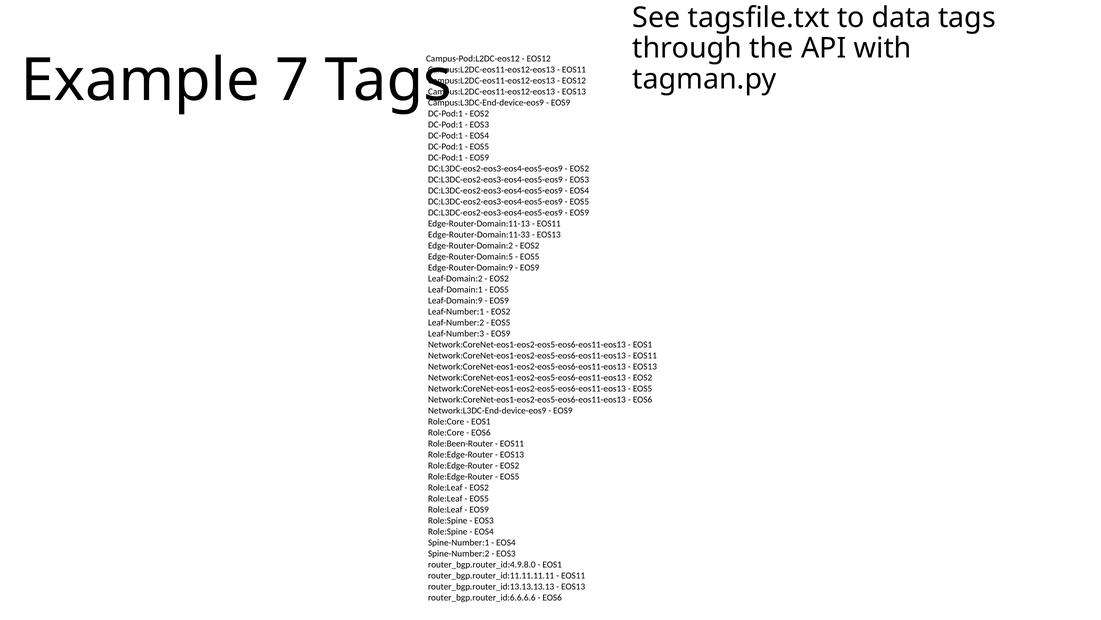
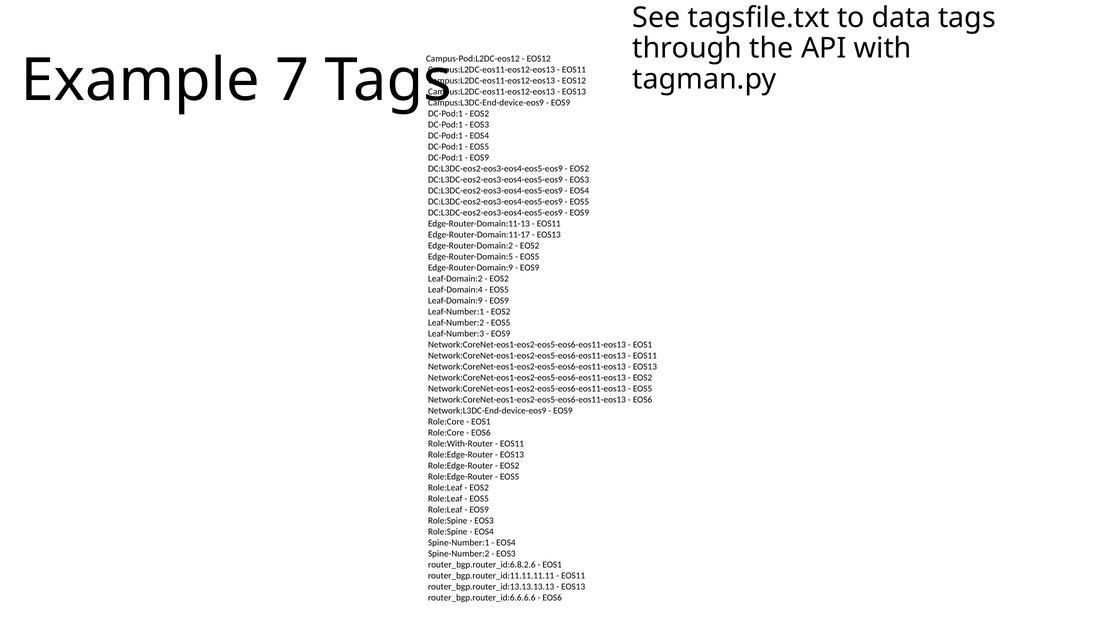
Edge-Router-Domain:11-33: Edge-Router-Domain:11-33 -> Edge-Router-Domain:11-17
Leaf-Domain:1: Leaf-Domain:1 -> Leaf-Domain:4
Role:Been-Router: Role:Been-Router -> Role:With-Router
router_bgp.router_id:4.9.8.0: router_bgp.router_id:4.9.8.0 -> router_bgp.router_id:6.8.2.6
